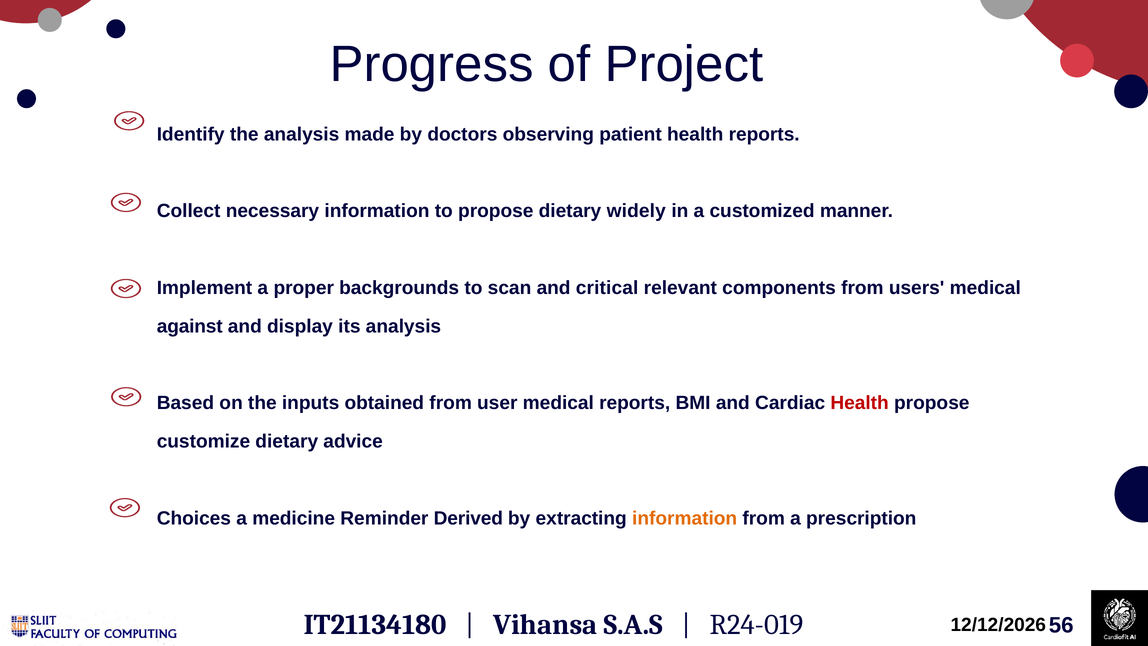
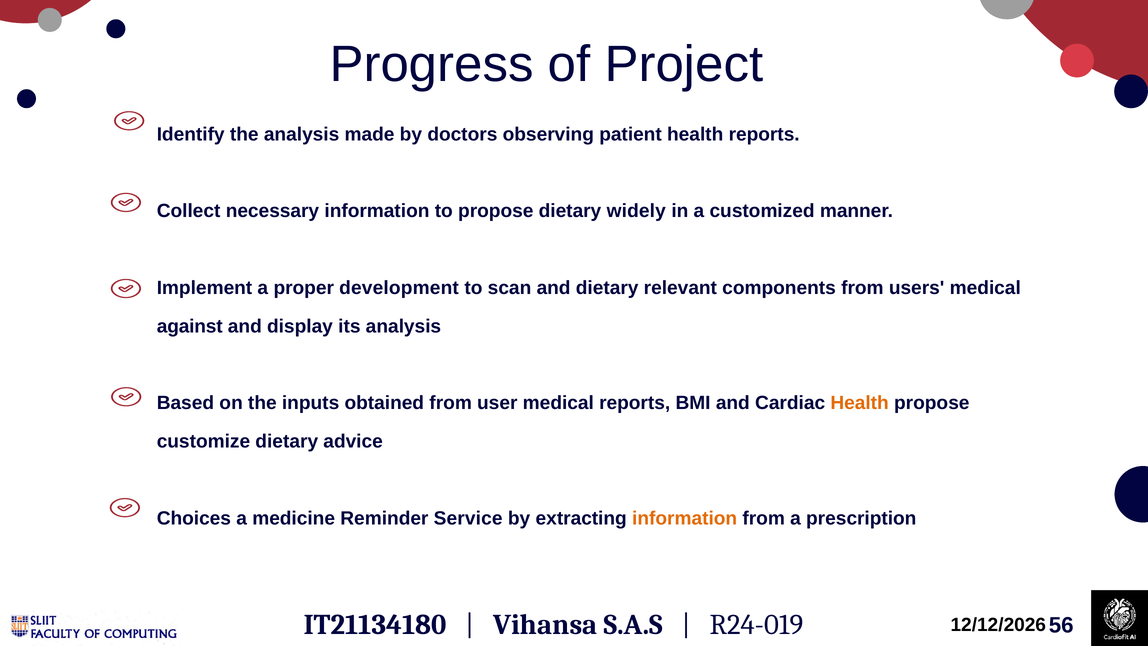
backgrounds: backgrounds -> development
and critical: critical -> dietary
Health at (860, 403) colour: red -> orange
Derived: Derived -> Service
